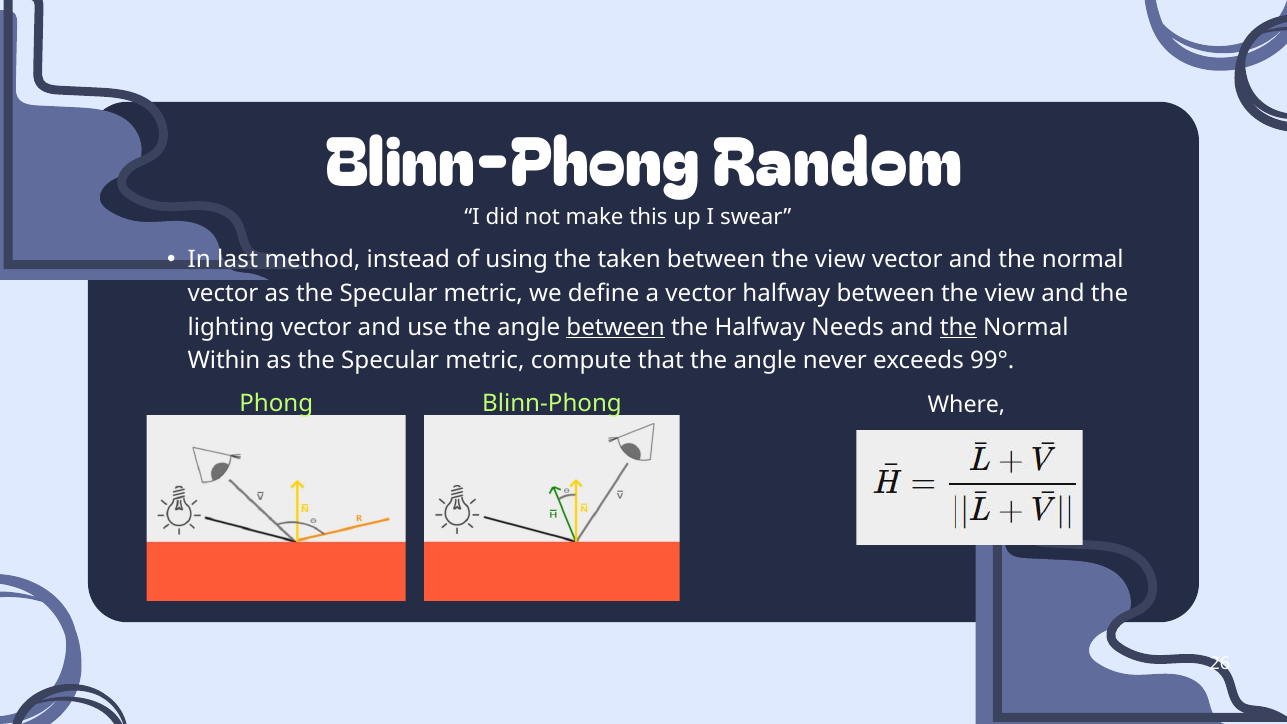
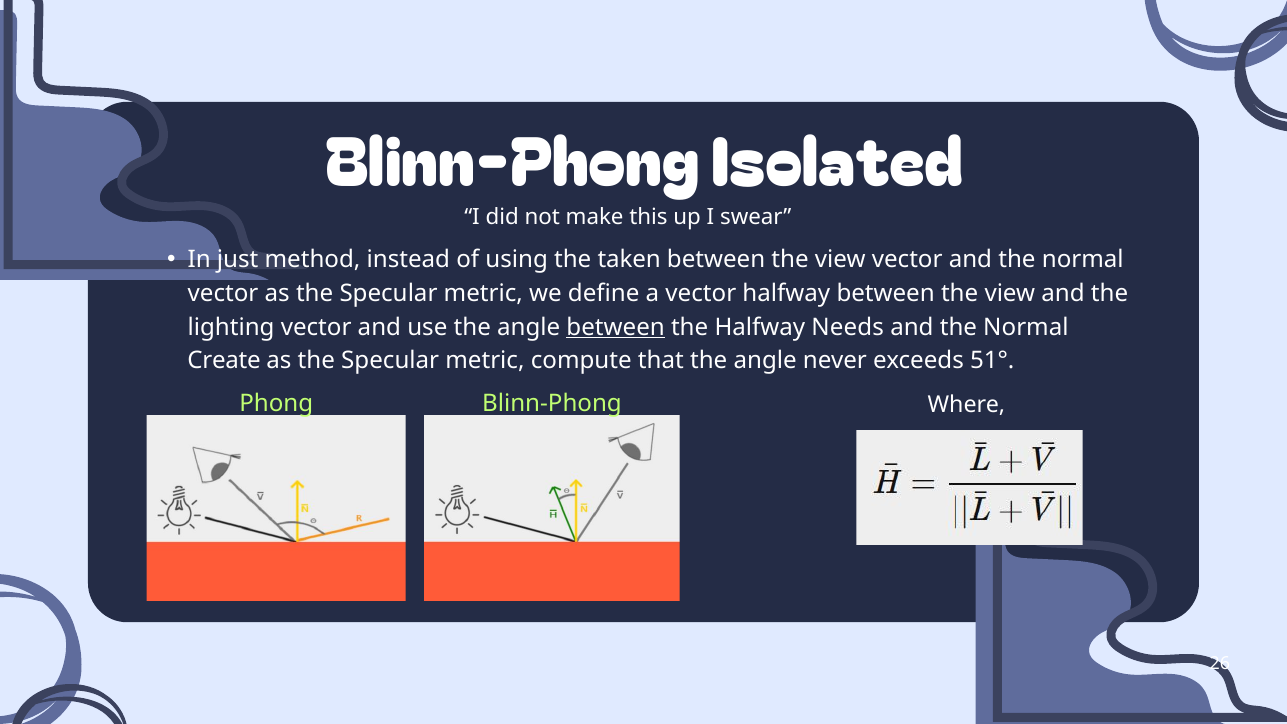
Random: Random -> Isolated
last: last -> just
the at (958, 327) underline: present -> none
Within: Within -> Create
99°: 99° -> 51°
